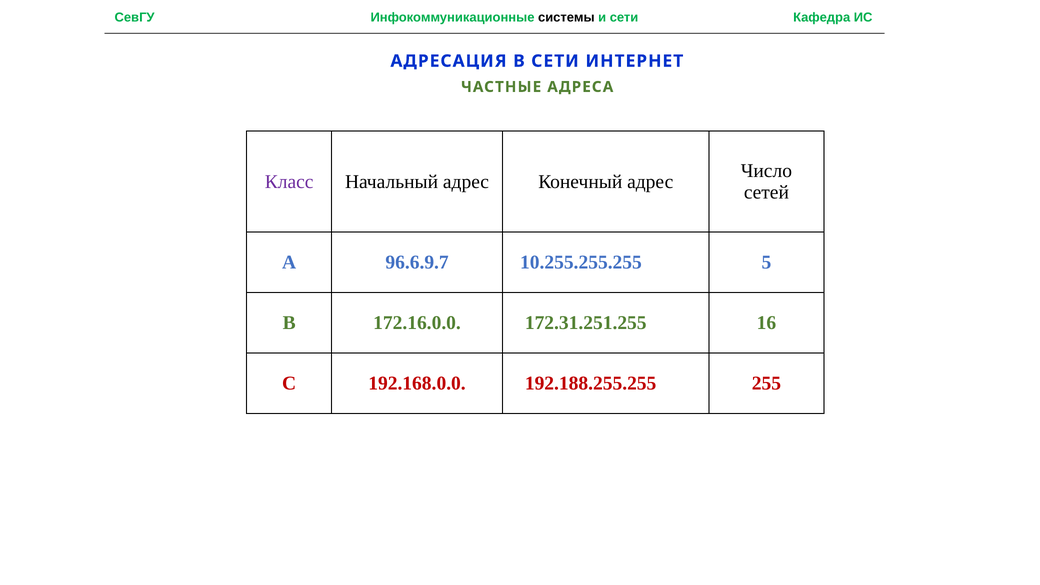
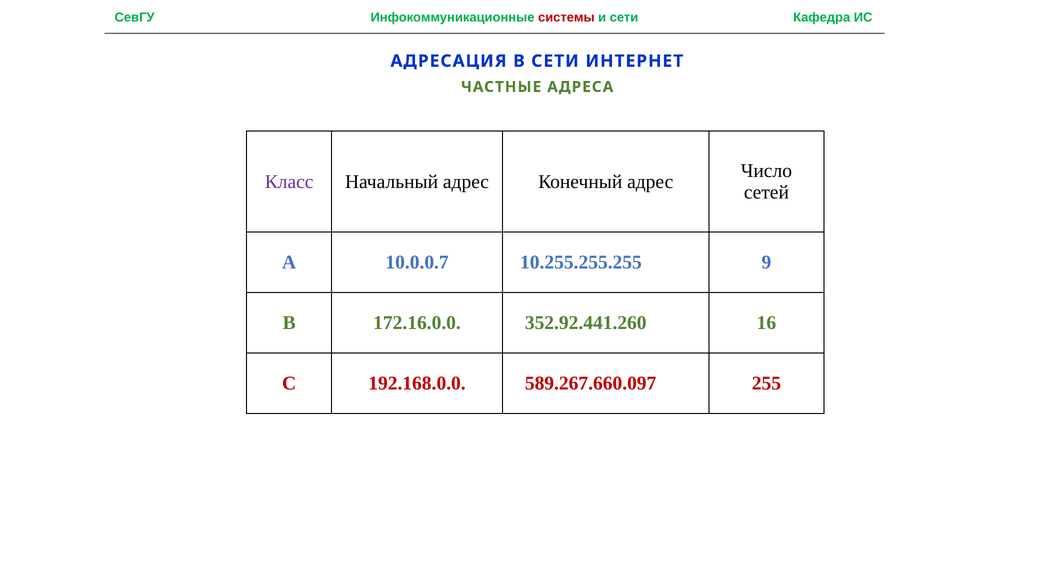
системы colour: black -> red
96.6.9.7: 96.6.9.7 -> 10.0.0.7
5: 5 -> 9
172.31.251.255: 172.31.251.255 -> 352.92.441.260
192.188.255.255: 192.188.255.255 -> 589.267.660.097
